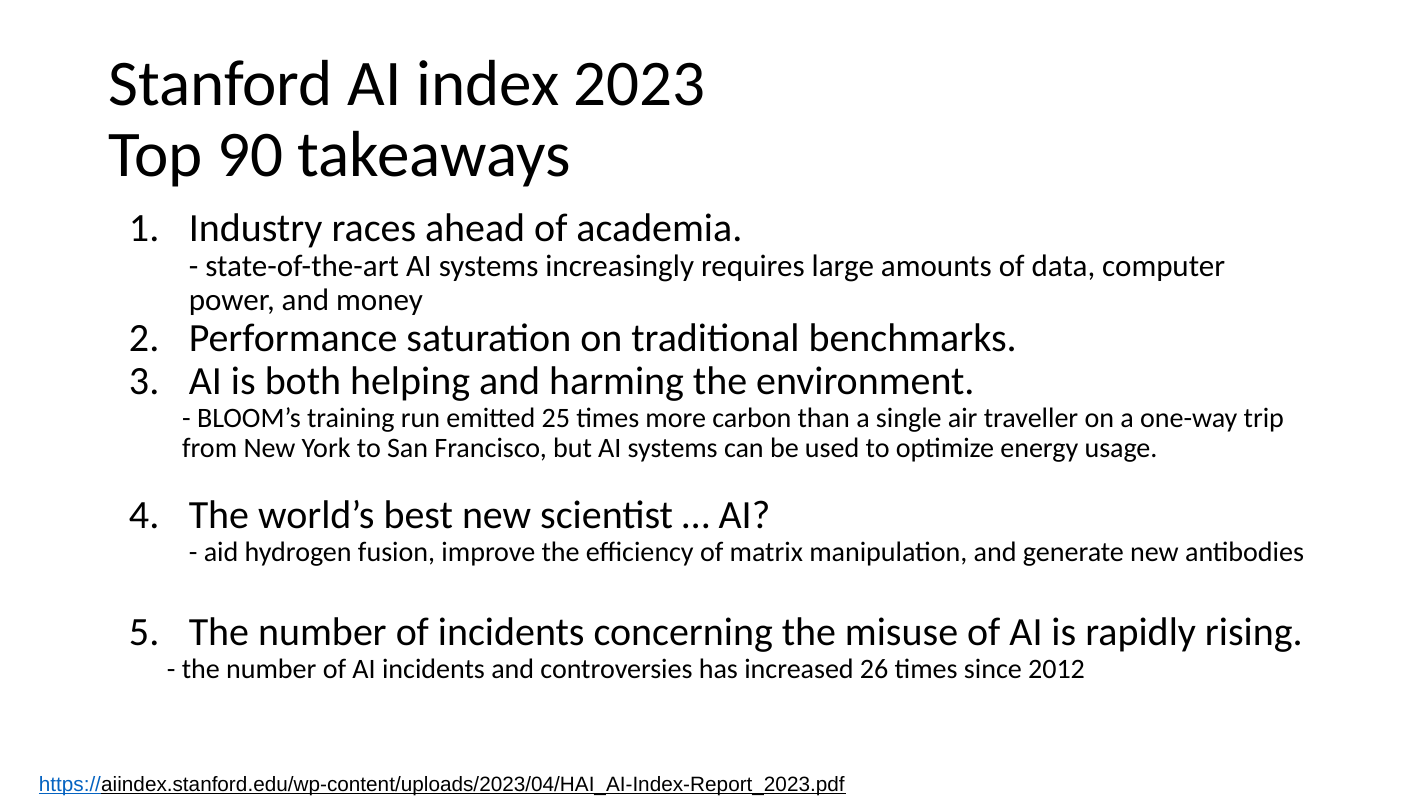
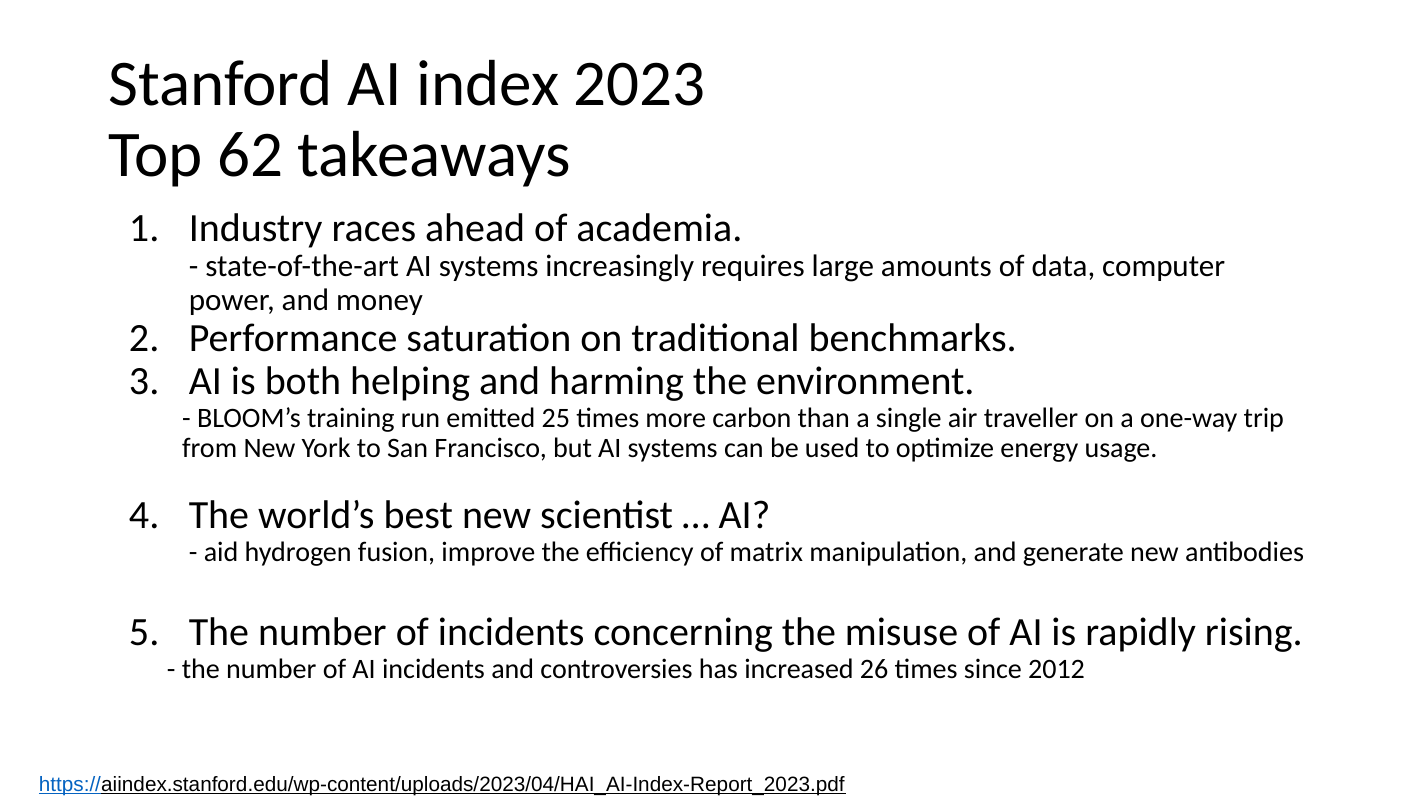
90: 90 -> 62
